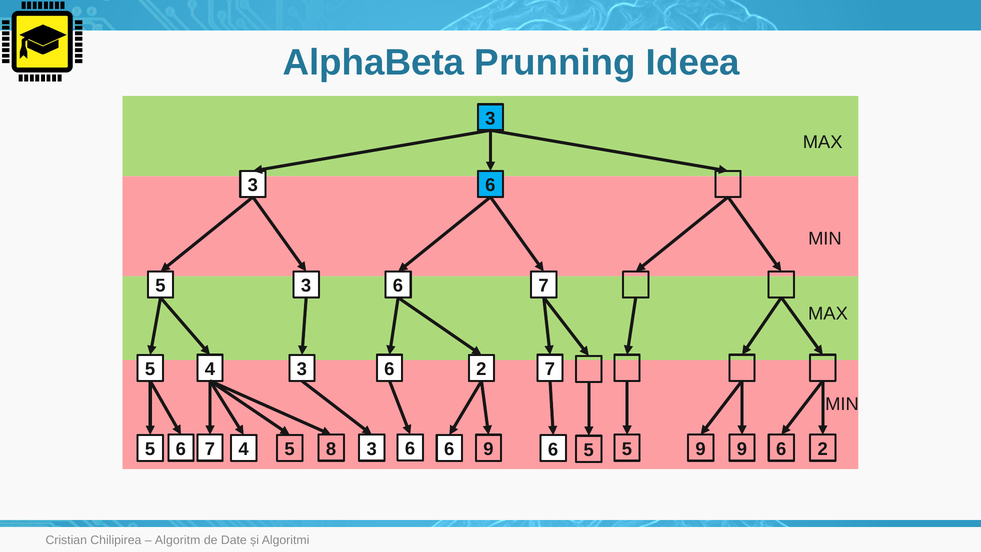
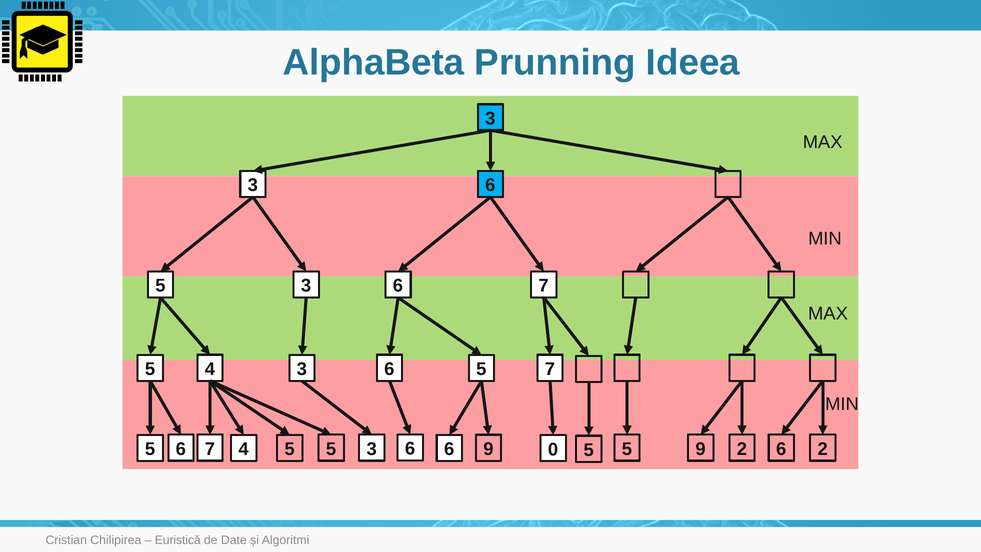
5 3 2: 2 -> 5
6 at (553, 449): 6 -> 0
5 9: 9 -> 2
4 8: 8 -> 5
Algoritm: Algoritm -> Euristică
